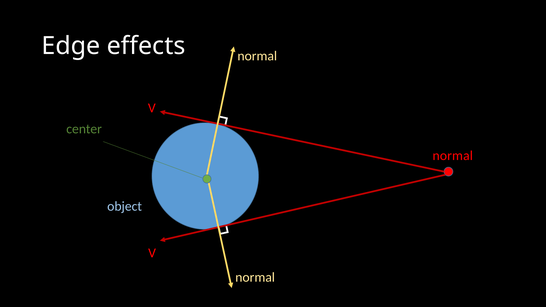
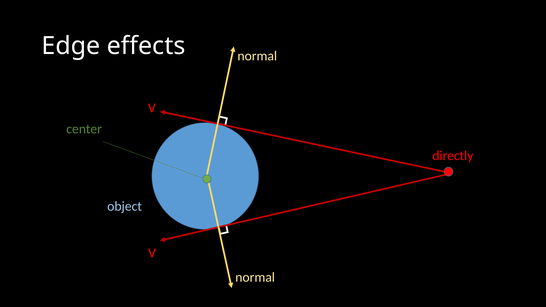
normal at (453, 156): normal -> directly
